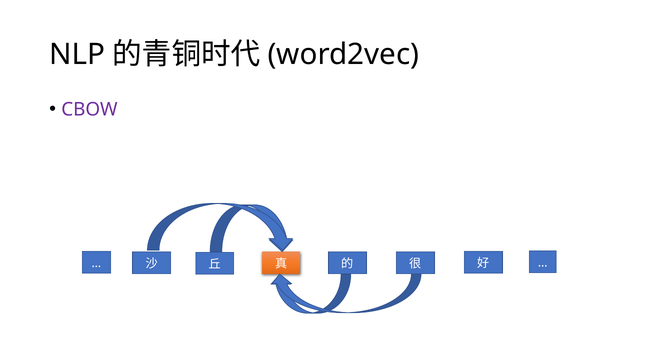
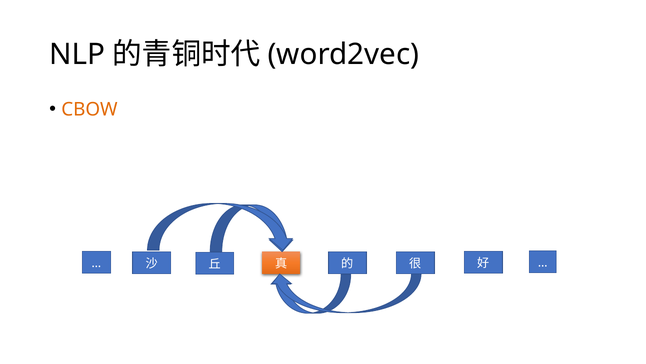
CBOW colour: purple -> orange
